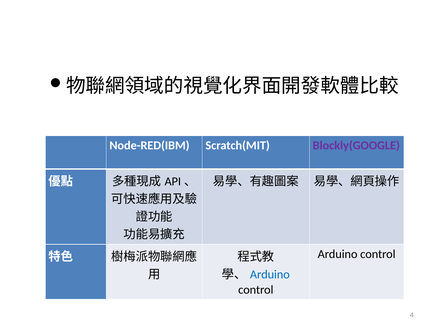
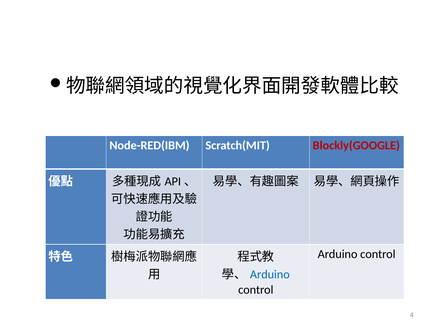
Blockly(GOOGLE colour: purple -> red
